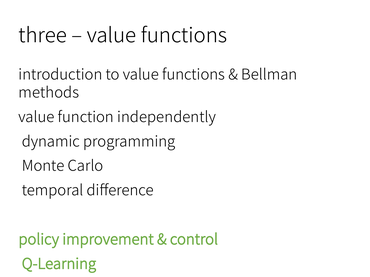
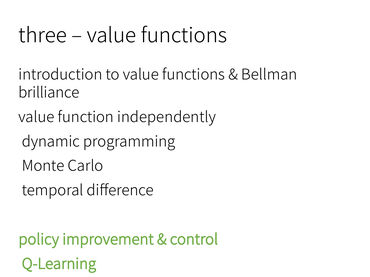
methods: methods -> brilliance
